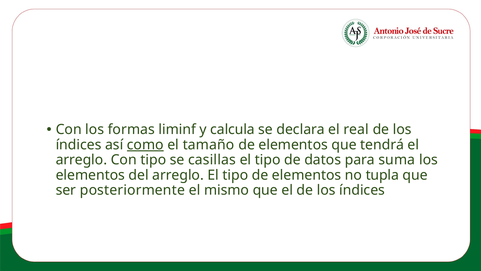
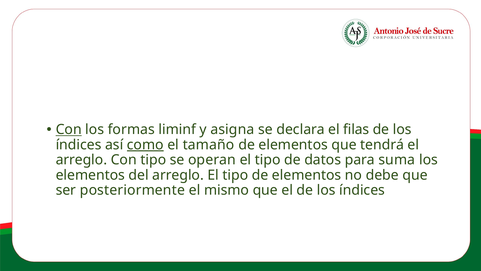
Con at (69, 129) underline: none -> present
calcula: calcula -> asigna
real: real -> filas
casillas: casillas -> operan
tupla: tupla -> debe
